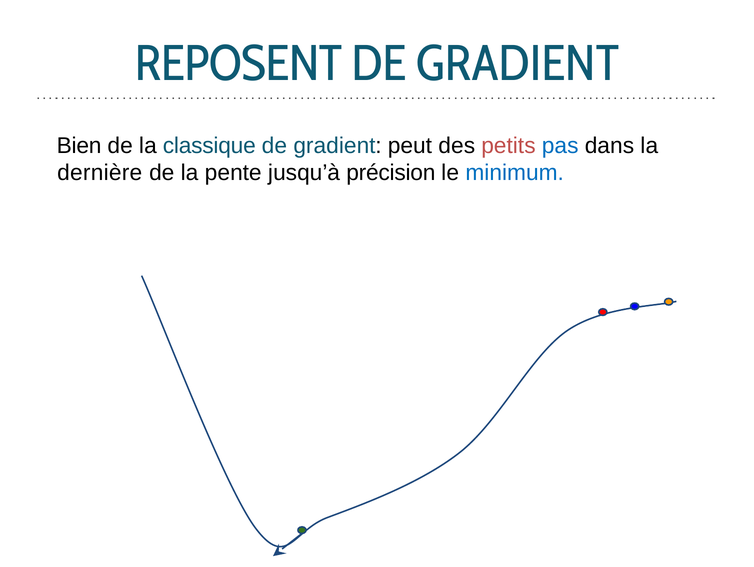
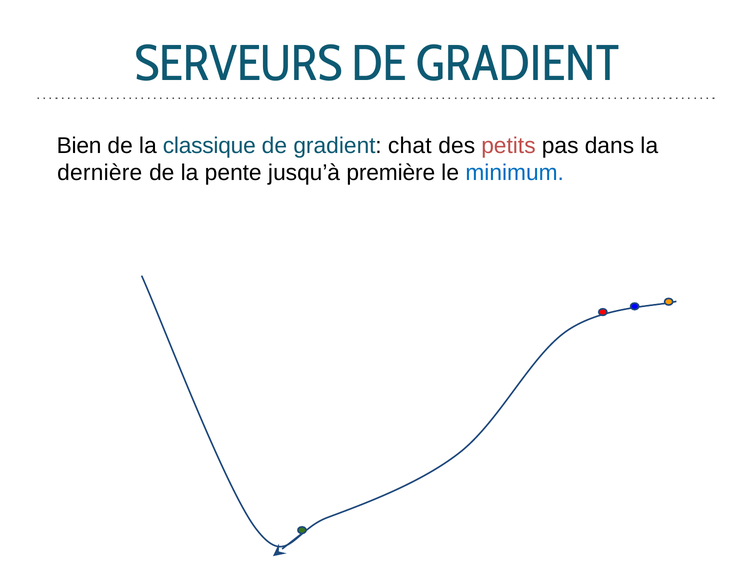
REPOSENT: REPOSENT -> SERVEURS
peut: peut -> chat
pas colour: blue -> black
précision: précision -> première
